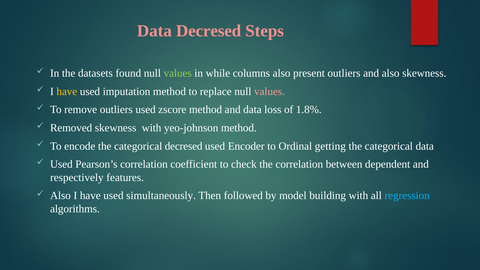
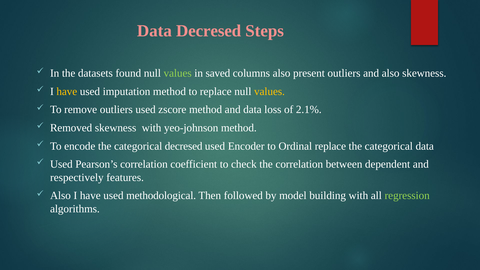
while: while -> saved
values at (269, 92) colour: pink -> yellow
1.8%: 1.8% -> 2.1%
Ordinal getting: getting -> replace
simultaneously: simultaneously -> methodological
regression colour: light blue -> light green
